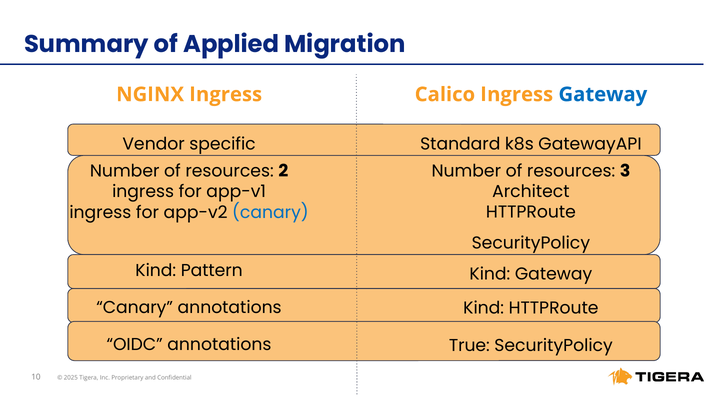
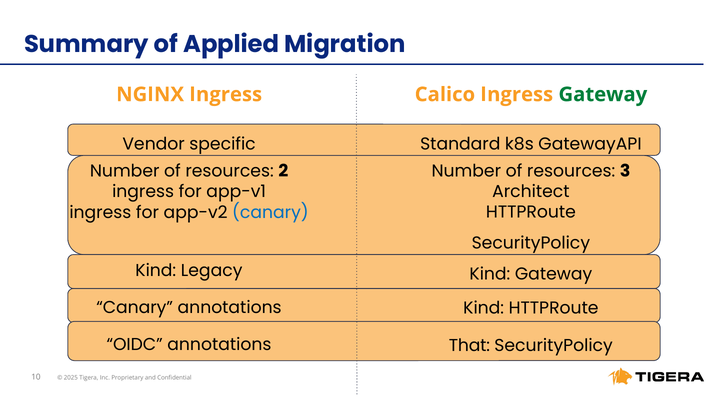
Gateway at (603, 94) colour: blue -> green
Pattern: Pattern -> Legacy
True: True -> That
